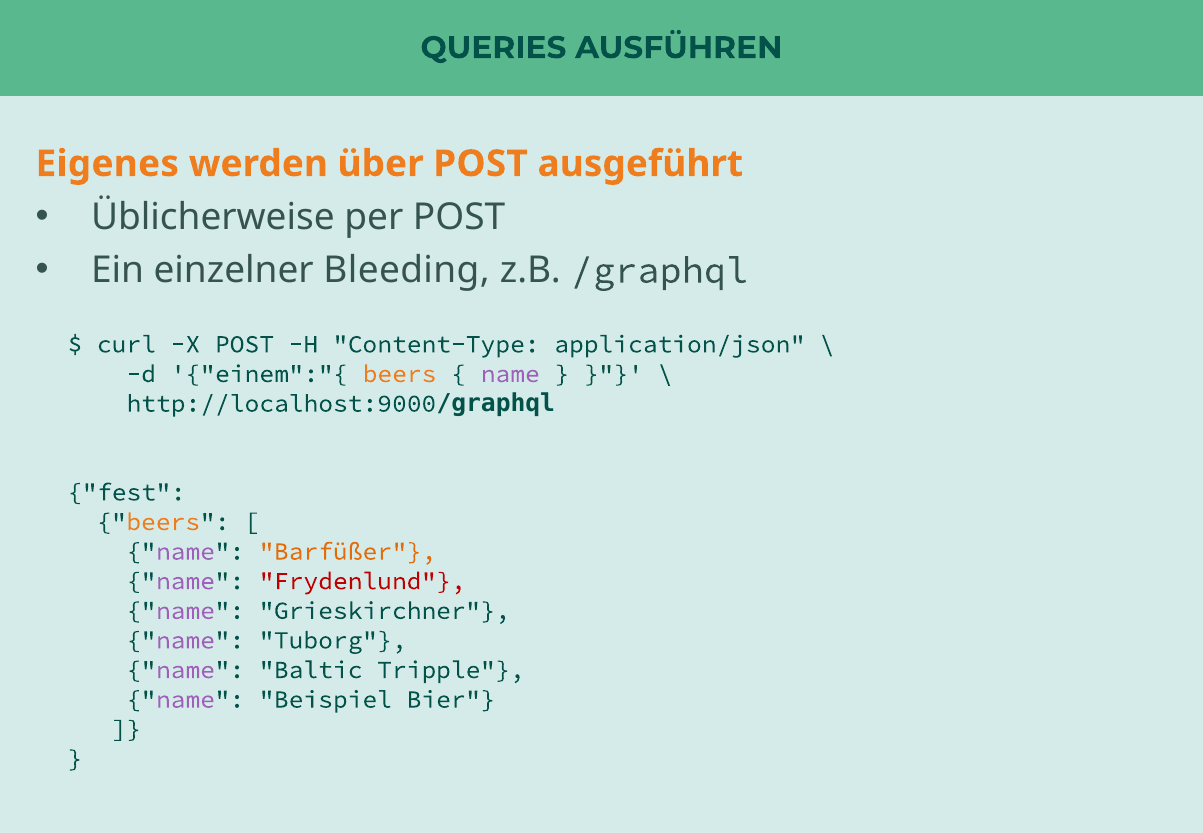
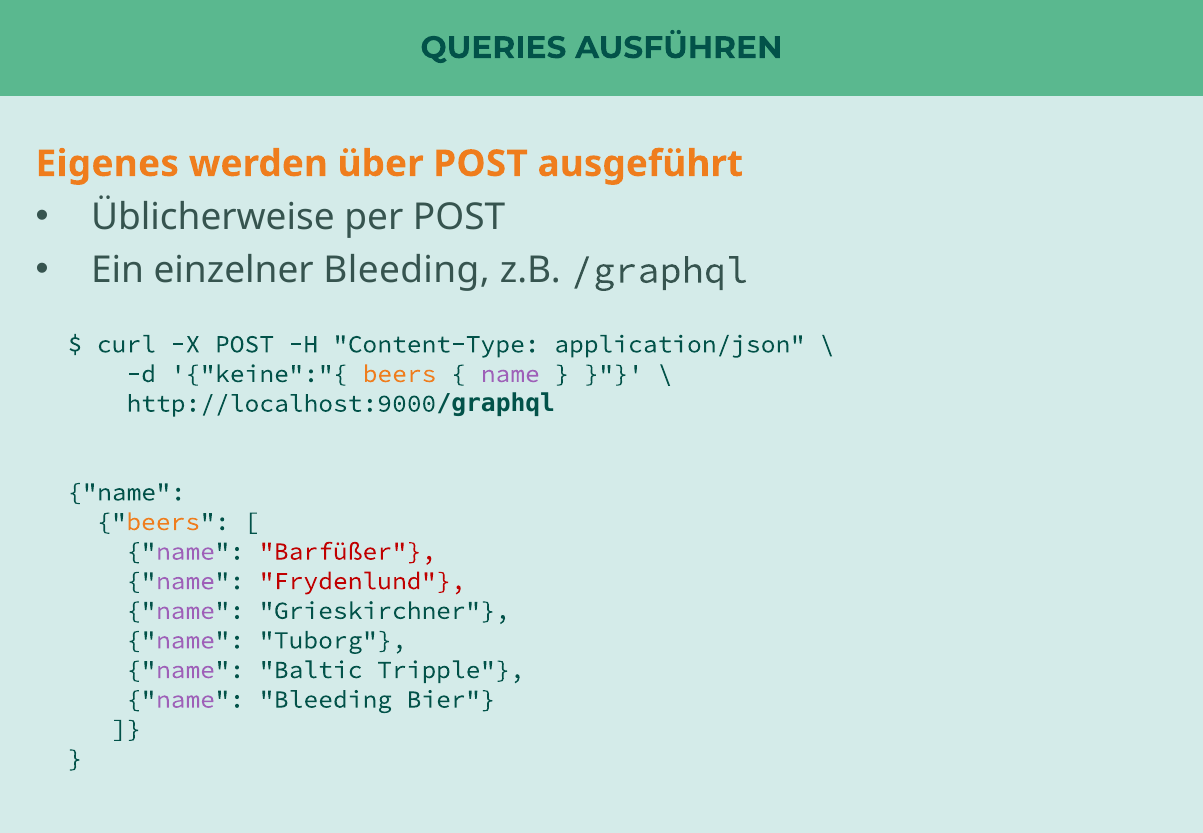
einem":"{: einem":"{ -> keine":"{
fest at (127, 492): fest -> name
Barfüßer colour: orange -> red
name Beispiel: Beispiel -> Bleeding
